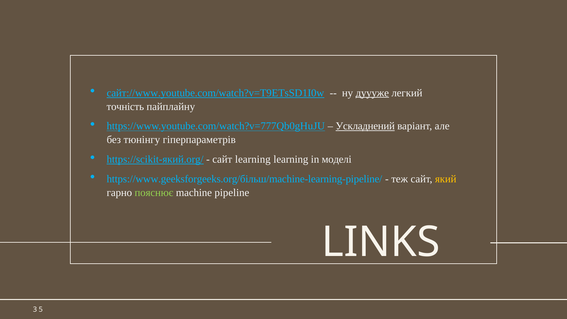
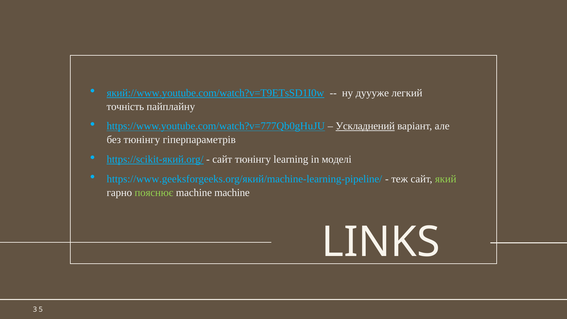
сайт://www.youtube.com/watch?v=T9ETsSD1I0w: сайт://www.youtube.com/watch?v=T9ETsSD1I0w -> який://www.youtube.com/watch?v=T9ETsSD1I0w
дуууже underline: present -> none
сайт learning: learning -> тюнінгу
https://www.geeksforgeeks.org/більш/machine-learning-pipeline/: https://www.geeksforgeeks.org/більш/machine-learning-pipeline/ -> https://www.geeksforgeeks.org/який/machine-learning-pipeline/
який colour: yellow -> light green
machine pipeline: pipeline -> machine
